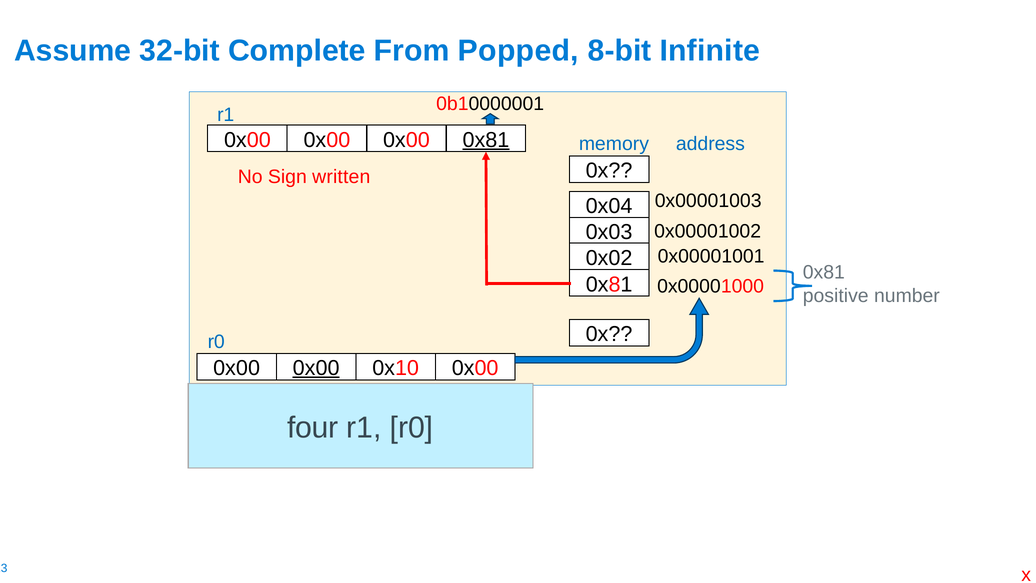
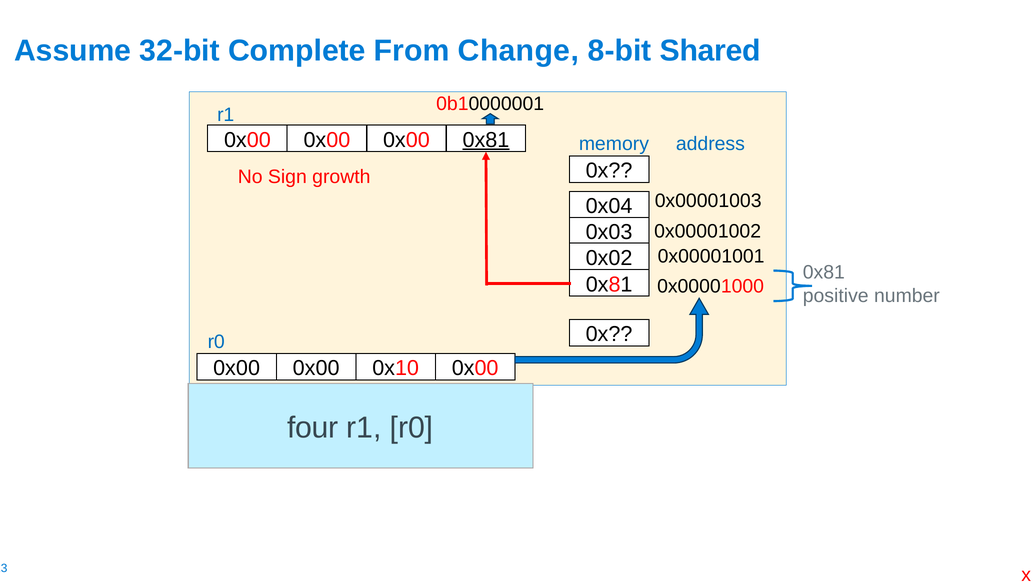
Popped: Popped -> Change
Infinite: Infinite -> Shared
written: written -> growth
0x00 at (316, 368) underline: present -> none
